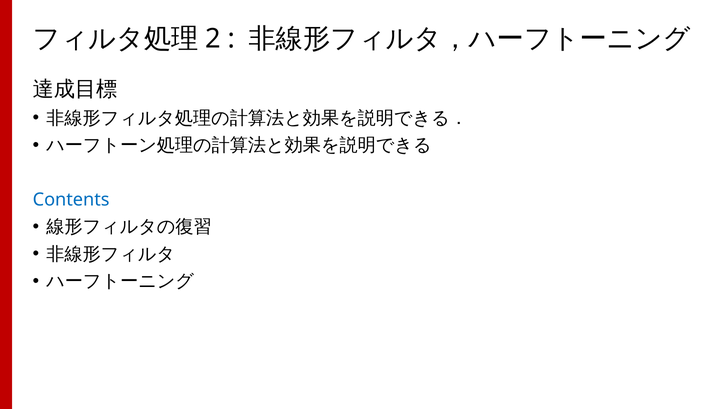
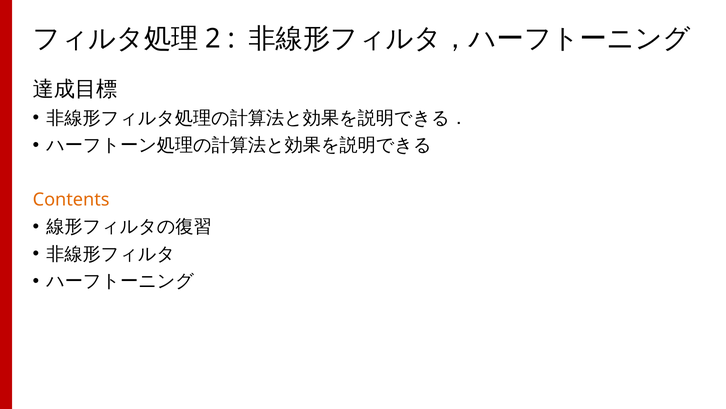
Contents colour: blue -> orange
